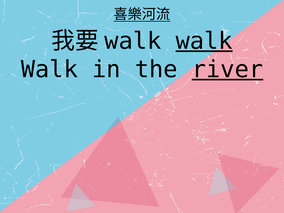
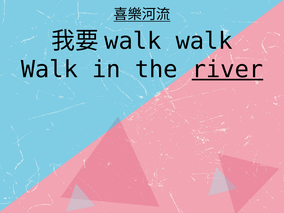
walk at (204, 41) underline: present -> none
